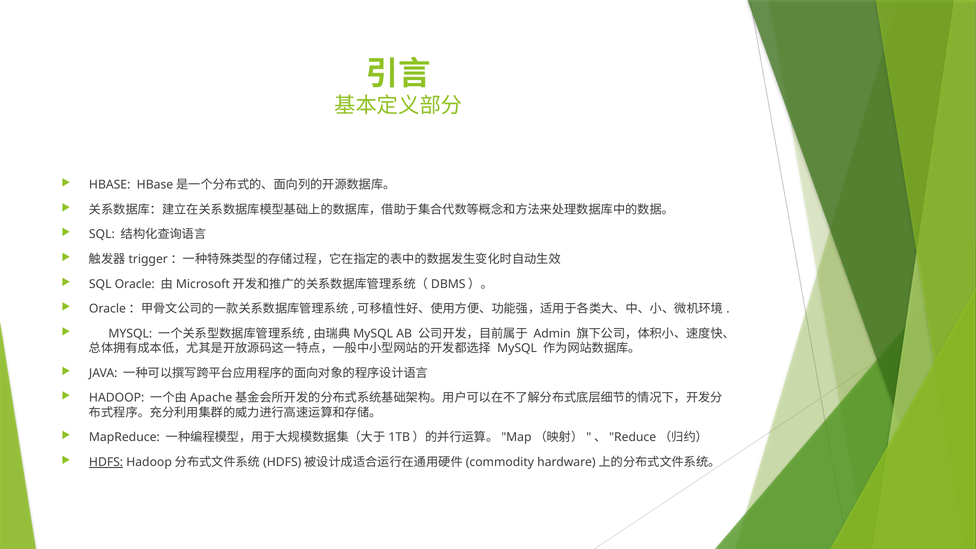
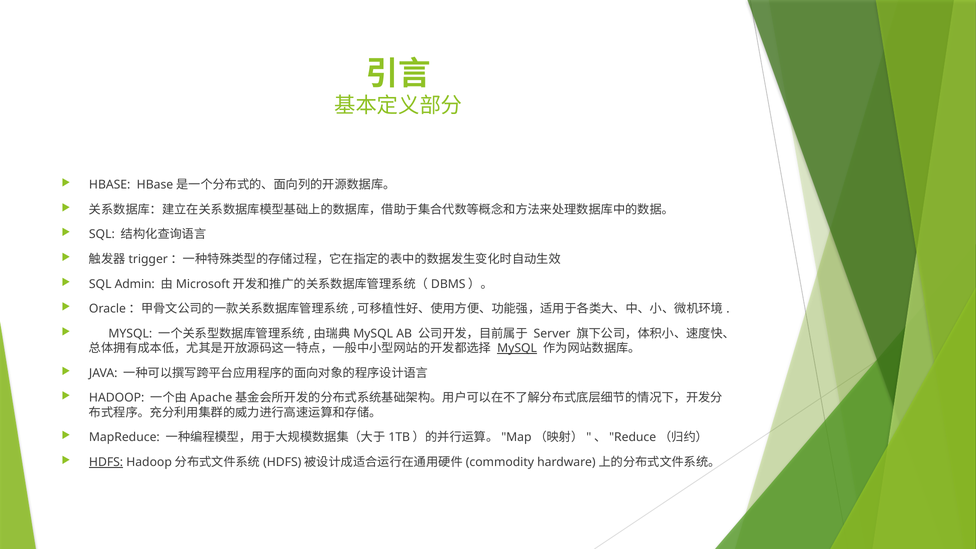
Oracle: Oracle -> Admin
Admin: Admin -> Server
MySQL at (517, 348) underline: none -> present
